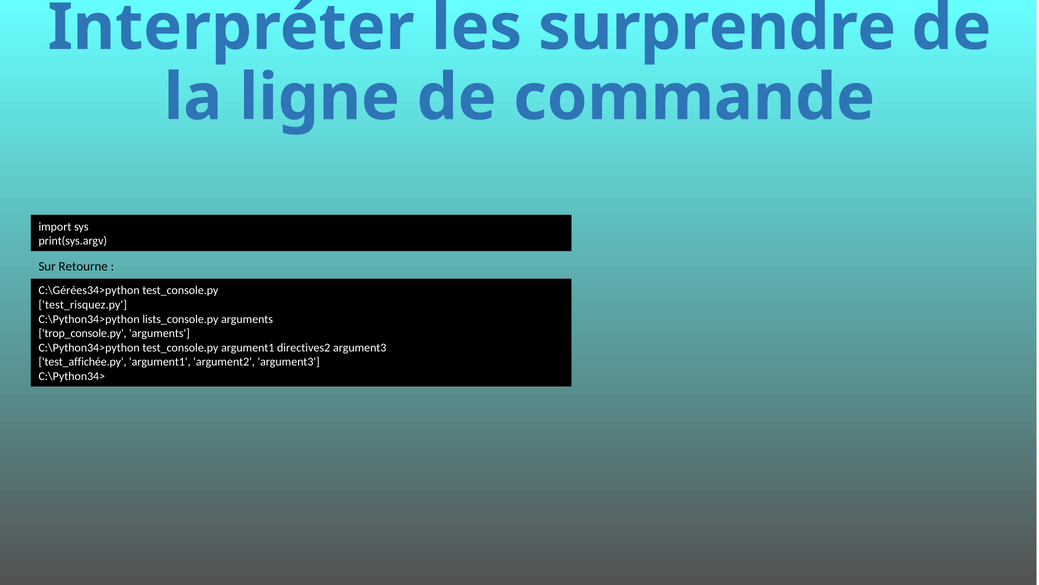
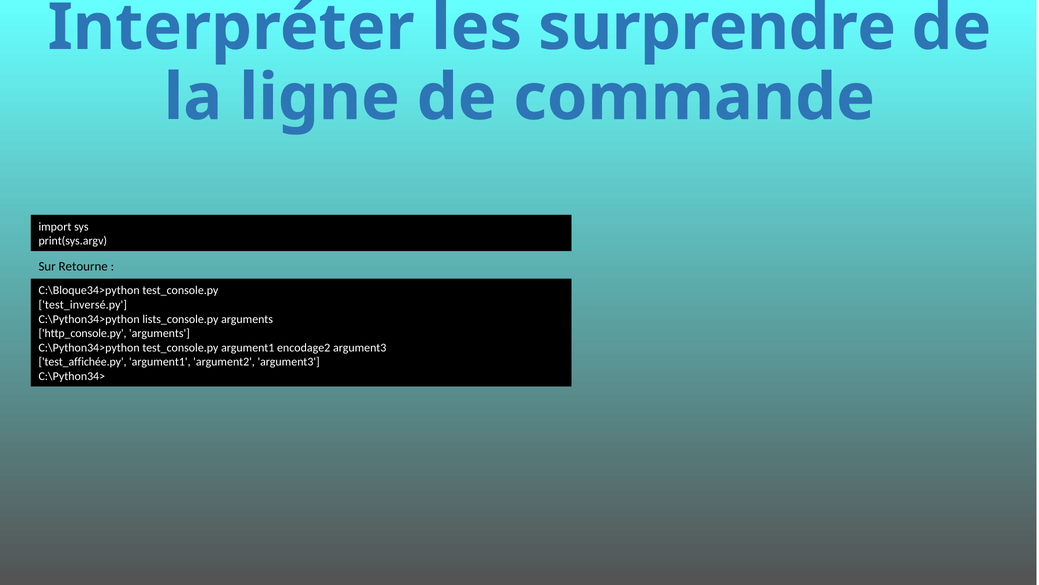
C:\Gérées34>python: C:\Gérées34>python -> C:\Bloque34>python
test_risquez.py: test_risquez.py -> test_inversé.py
trop_console.py: trop_console.py -> http_console.py
directives2: directives2 -> encodage2
